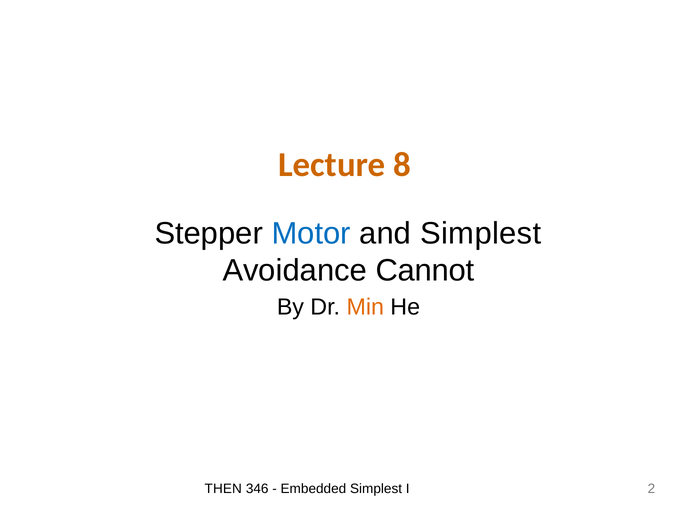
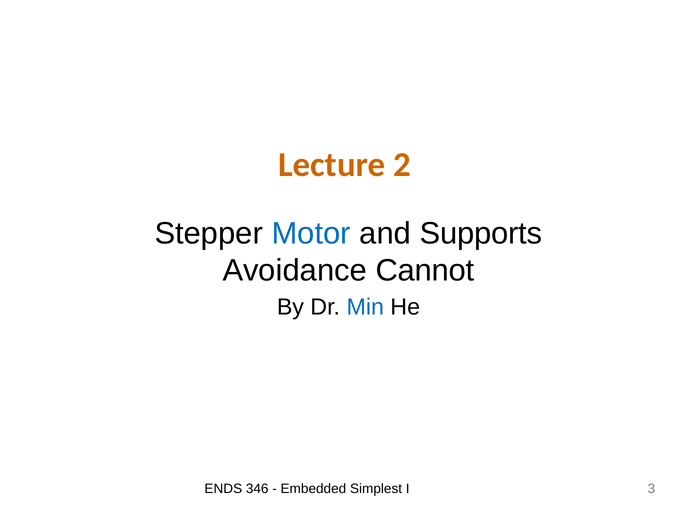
8: 8 -> 2
and Simplest: Simplest -> Supports
Min colour: orange -> blue
THEN: THEN -> ENDS
2: 2 -> 3
